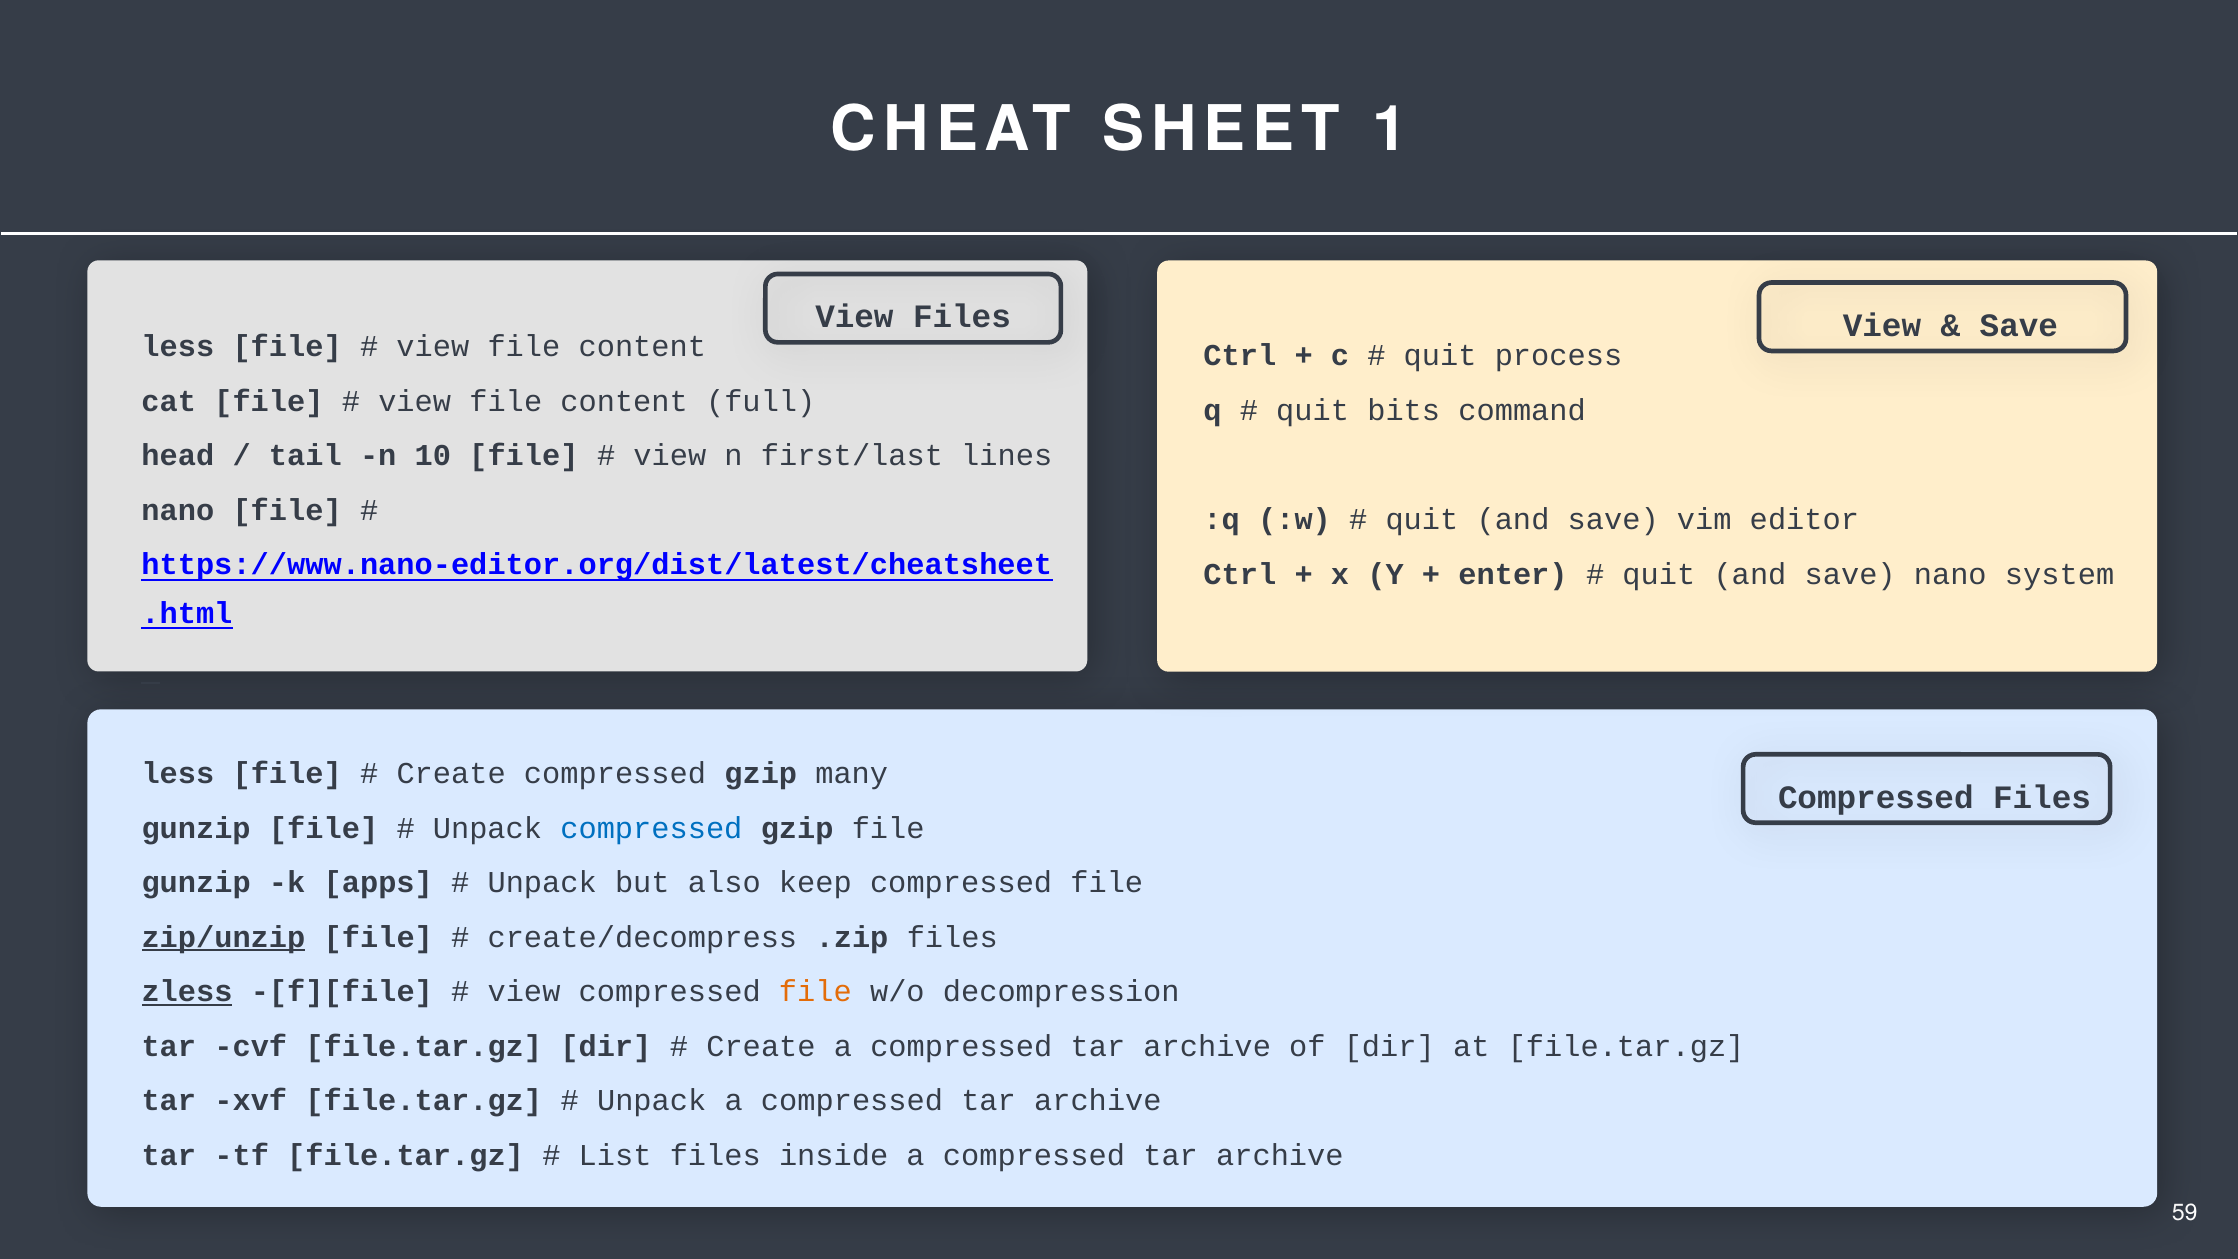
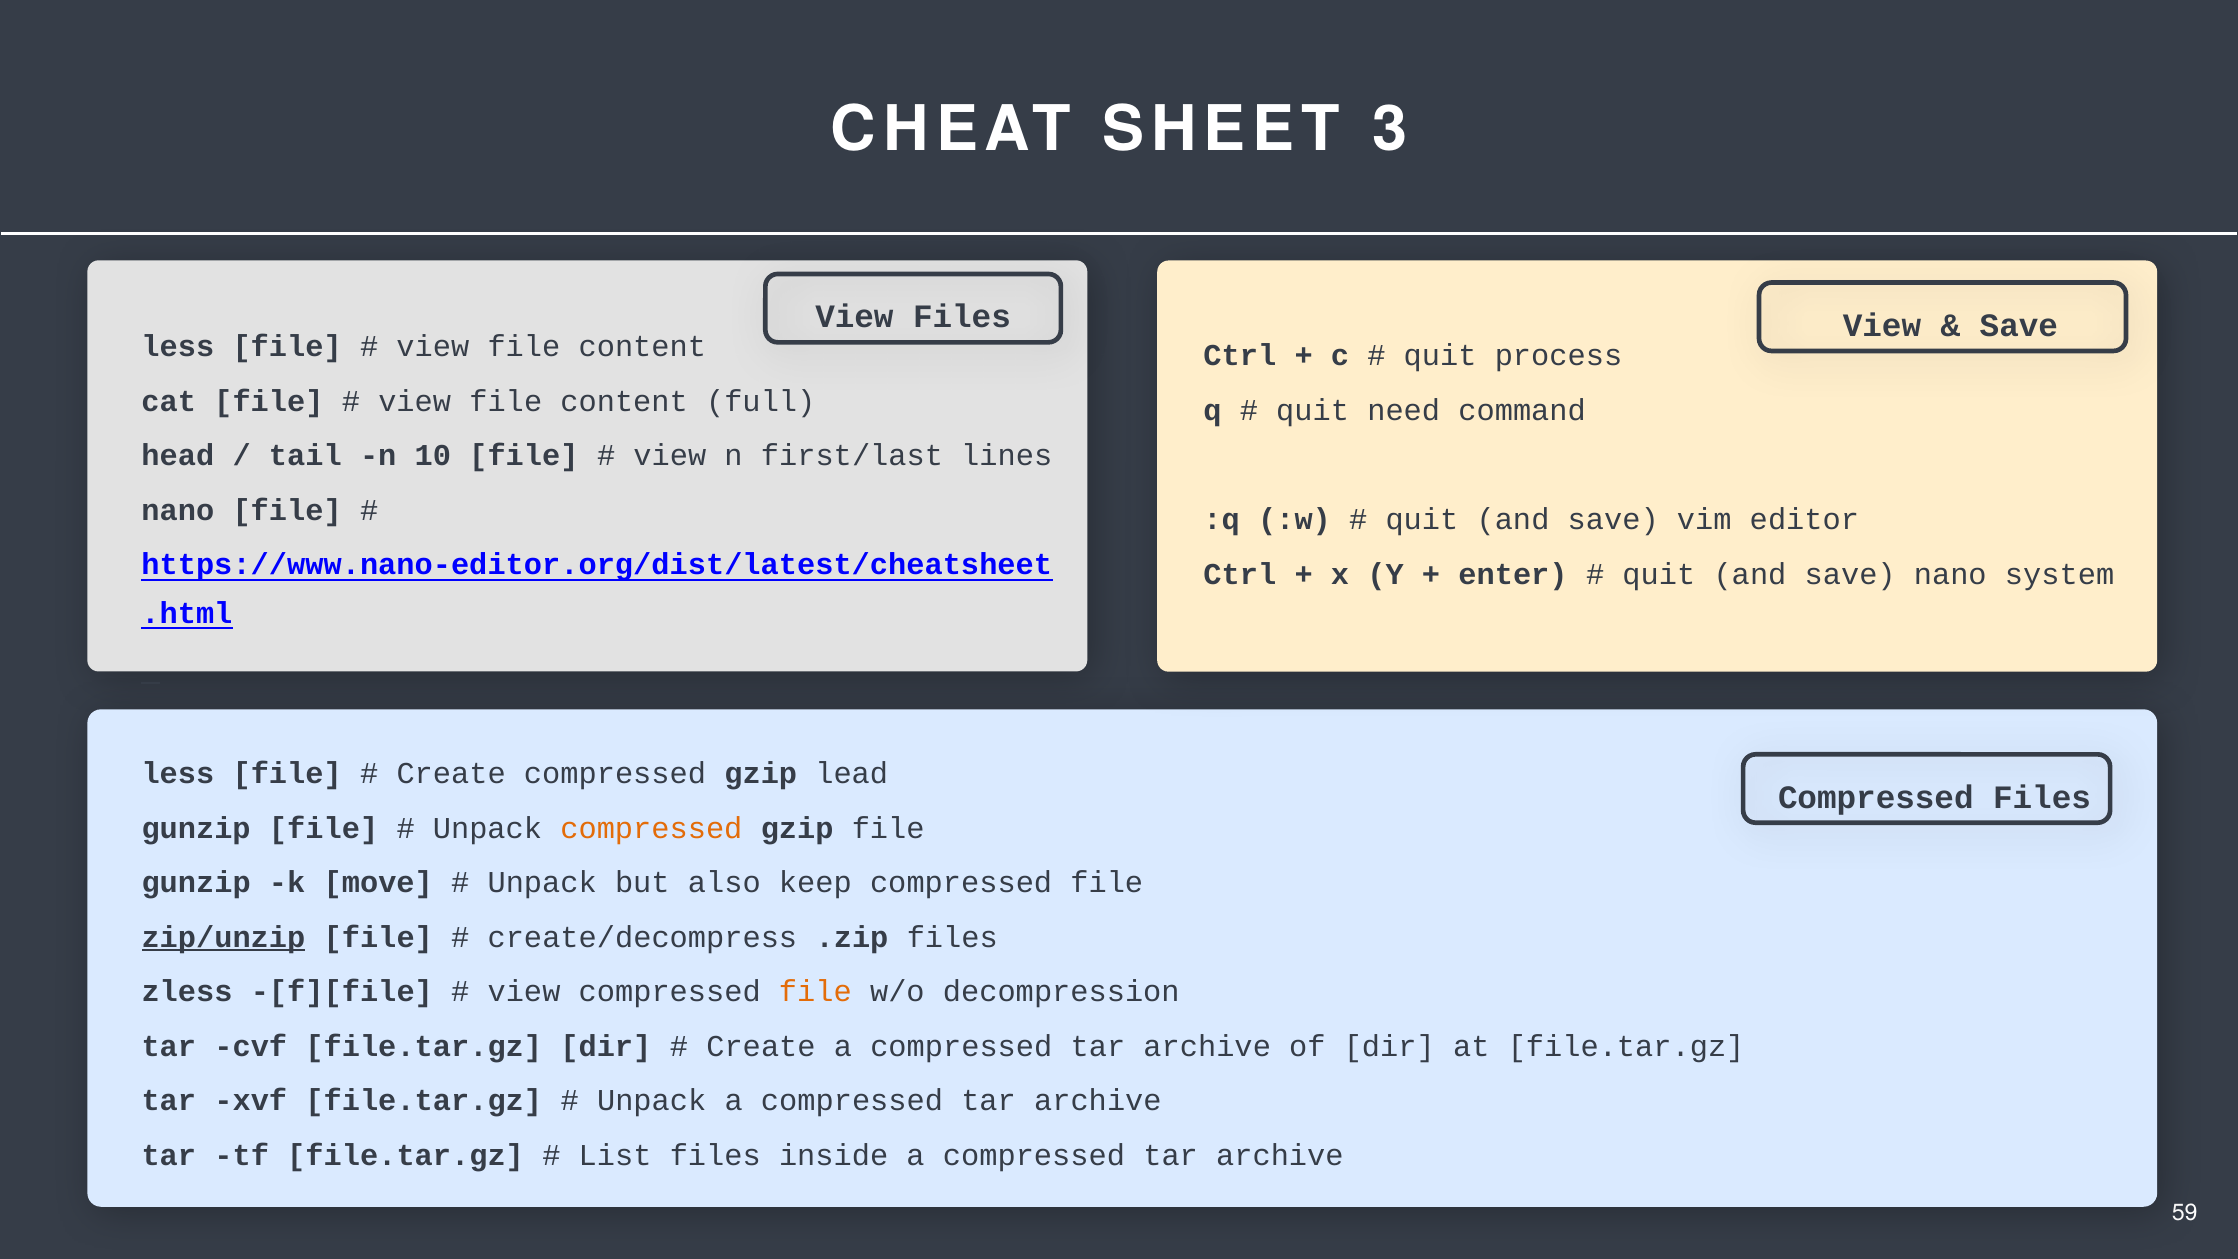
1: 1 -> 3
bits: bits -> need
many: many -> lead
compressed at (651, 828) colour: blue -> orange
apps: apps -> move
zless underline: present -> none
